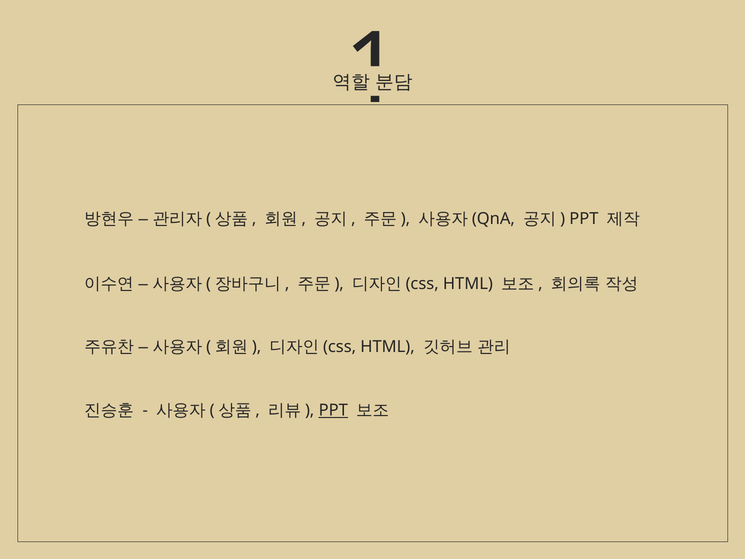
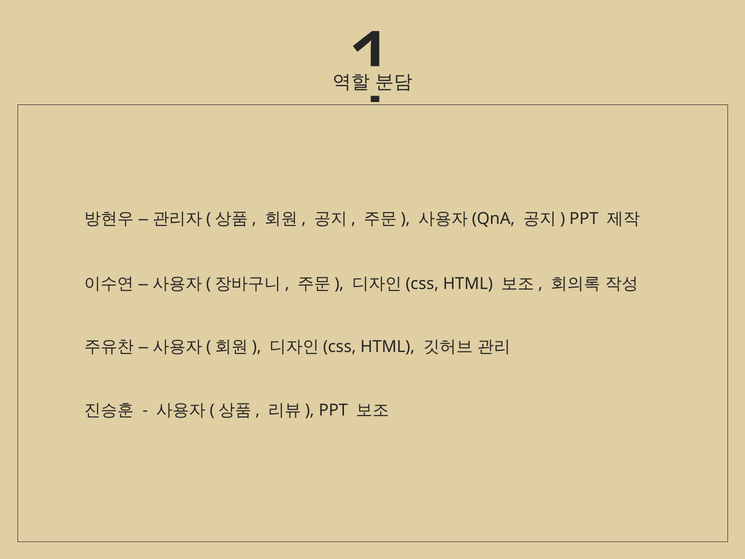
PPT at (333, 410) underline: present -> none
